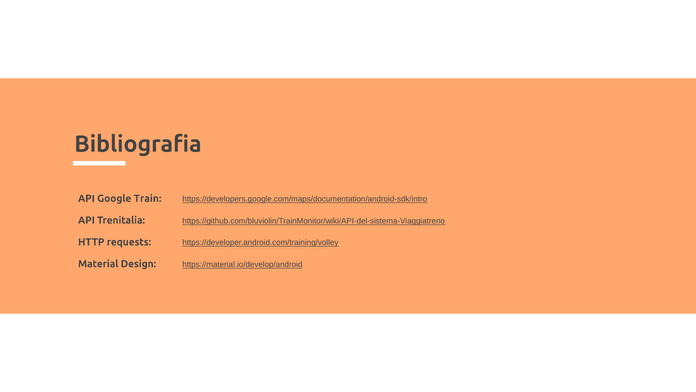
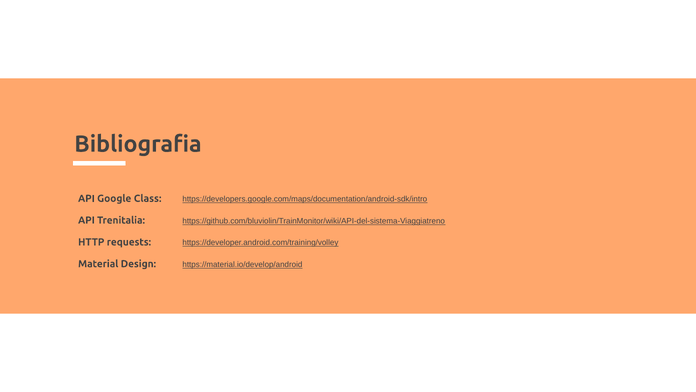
Train: Train -> Class
